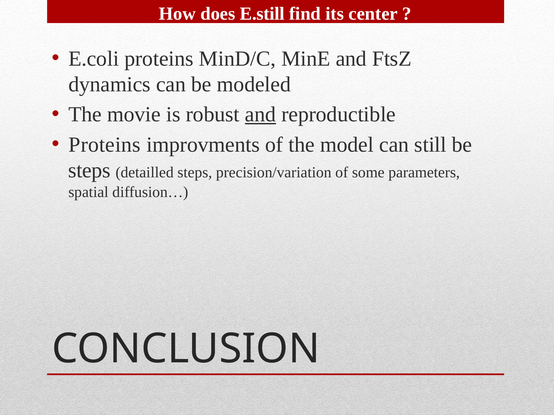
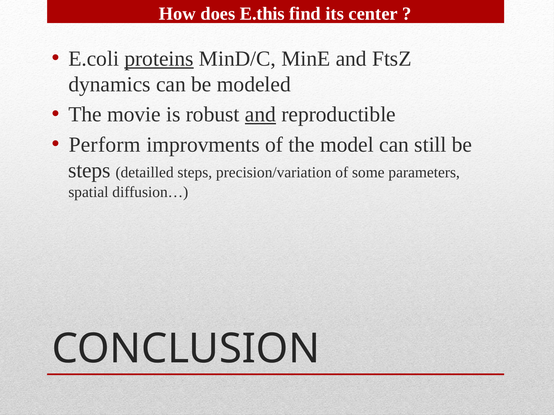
E.still: E.still -> E.this
proteins at (159, 59) underline: none -> present
Proteins at (105, 145): Proteins -> Perform
